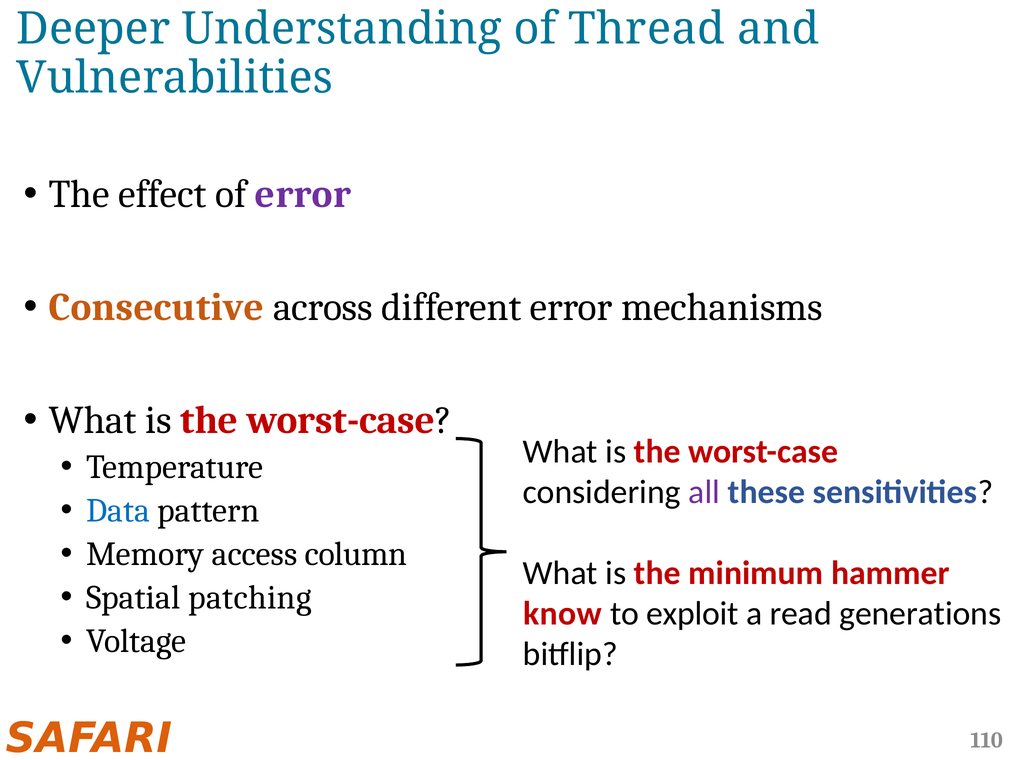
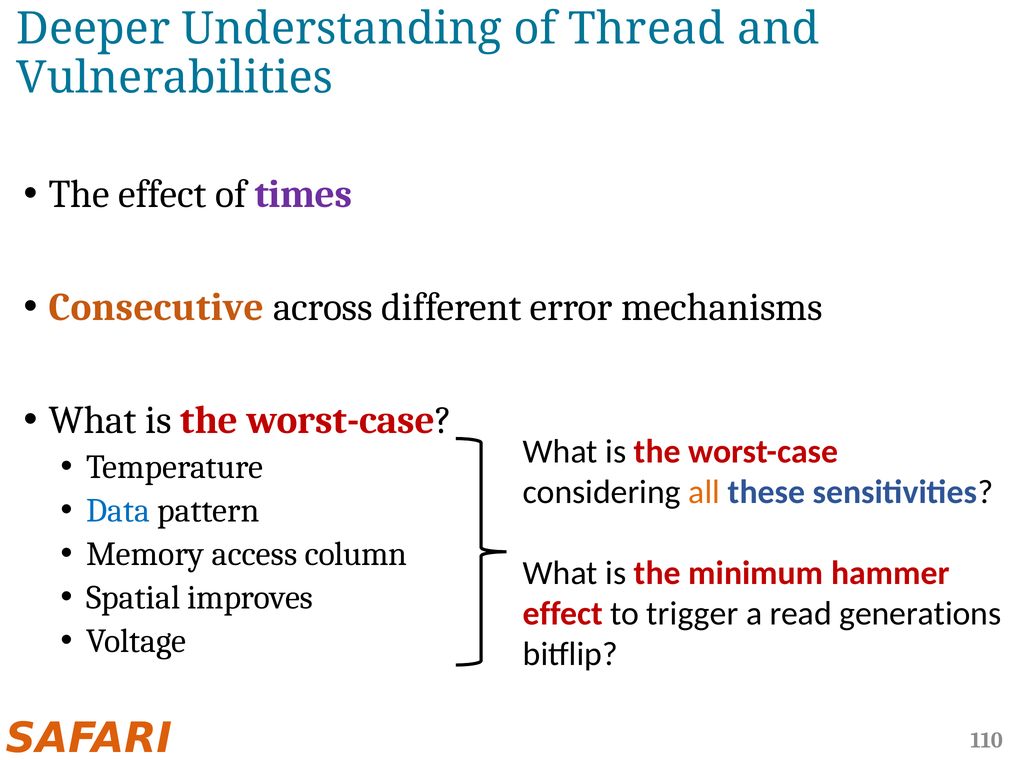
of error: error -> times
all colour: purple -> orange
patching: patching -> improves
know at (563, 613): know -> effect
exploit: exploit -> trigger
